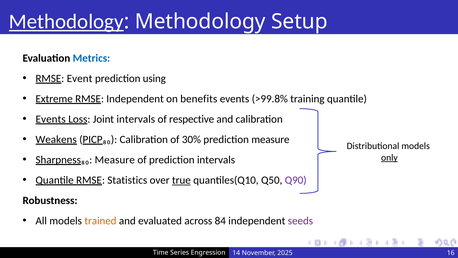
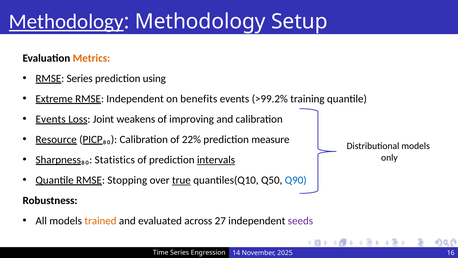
Metrics colour: blue -> orange
RMSE Event: Event -> Series
>99.8%: >99.8% -> >99.2%
Joint intervals: intervals -> weakens
respective: respective -> improving
Weakens: Weakens -> Resource
30%: 30% -> 22%
only underline: present -> none
Sharpness₈₀ Measure: Measure -> Statistics
intervals at (216, 160) underline: none -> present
Statistics: Statistics -> Stopping
Q90 colour: purple -> blue
84: 84 -> 27
